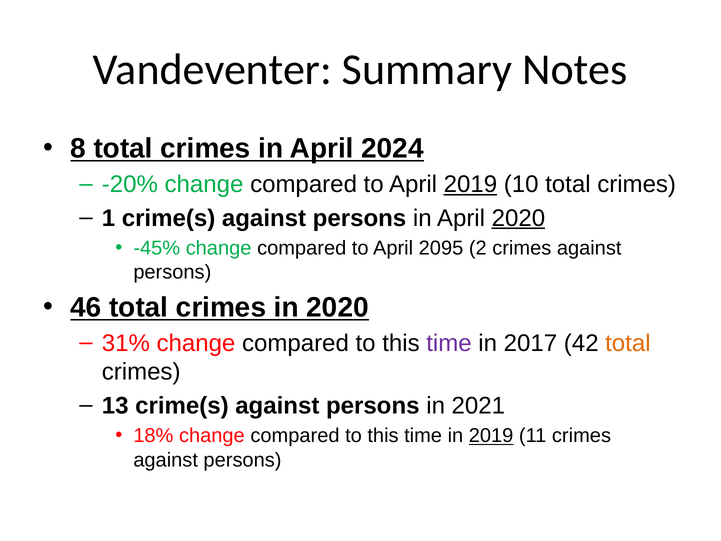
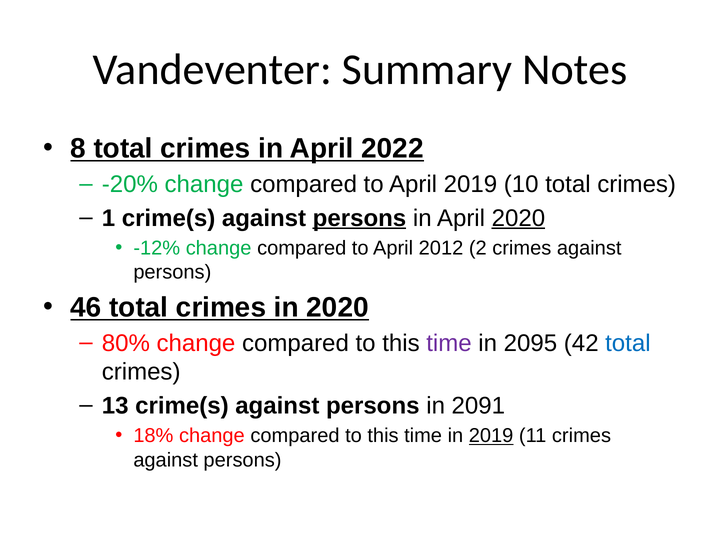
2024: 2024 -> 2022
2019 at (470, 184) underline: present -> none
persons at (359, 218) underline: none -> present
-45%: -45% -> -12%
2095: 2095 -> 2012
31%: 31% -> 80%
2017: 2017 -> 2095
total at (628, 343) colour: orange -> blue
2021: 2021 -> 2091
